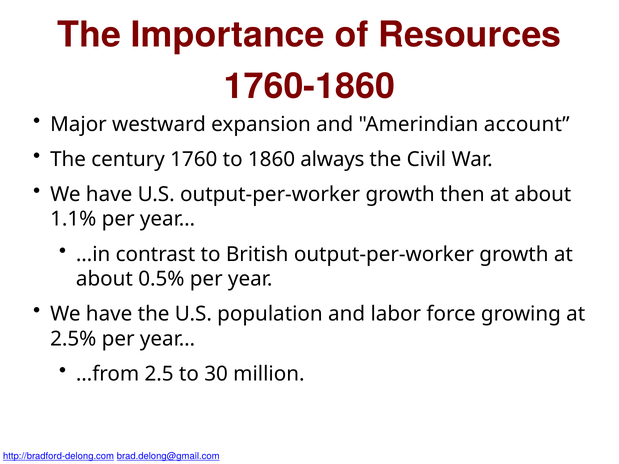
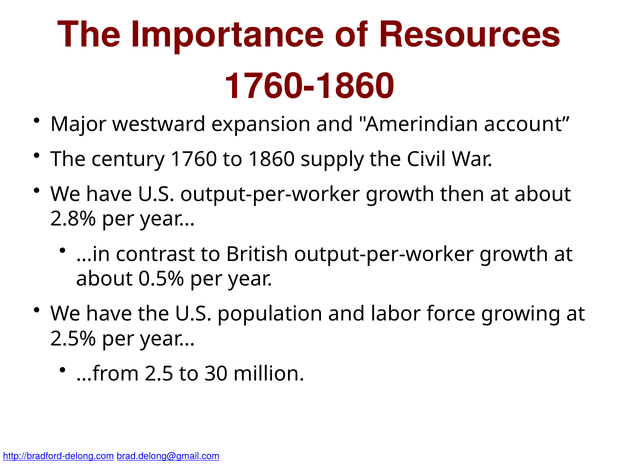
always: always -> supply
1.1%: 1.1% -> 2.8%
